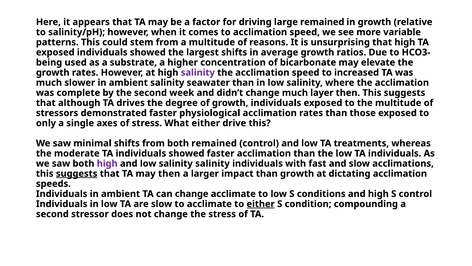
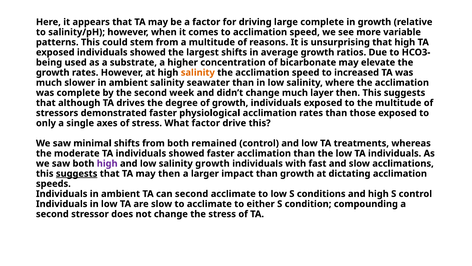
large remained: remained -> complete
salinity at (198, 72) colour: purple -> orange
What either: either -> factor
salinity salinity: salinity -> growth
can change: change -> second
either at (261, 204) underline: present -> none
